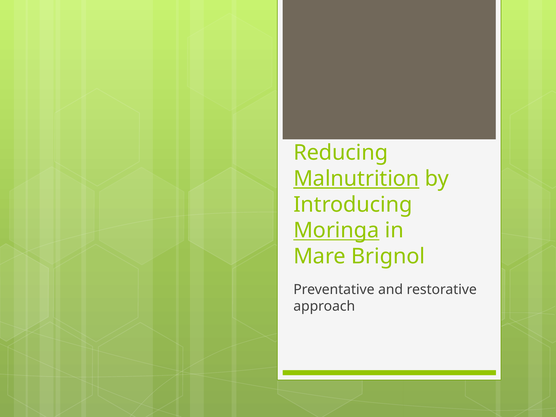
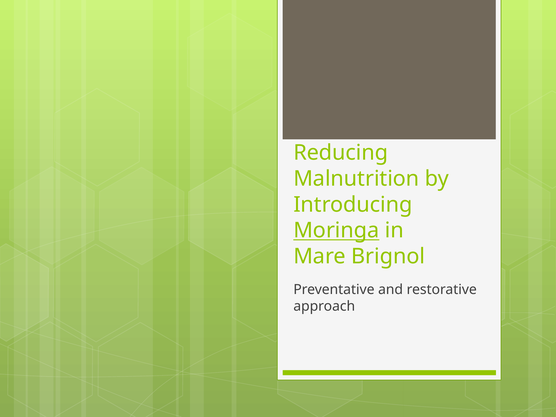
Malnutrition underline: present -> none
